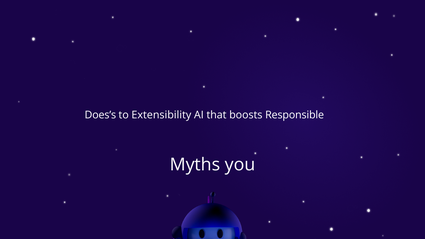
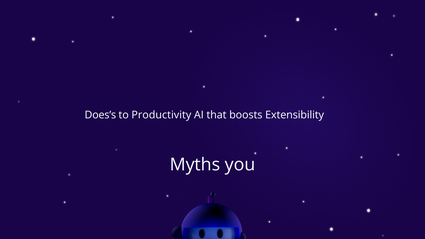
Extensibility: Extensibility -> Productivity
Responsible: Responsible -> Extensibility
